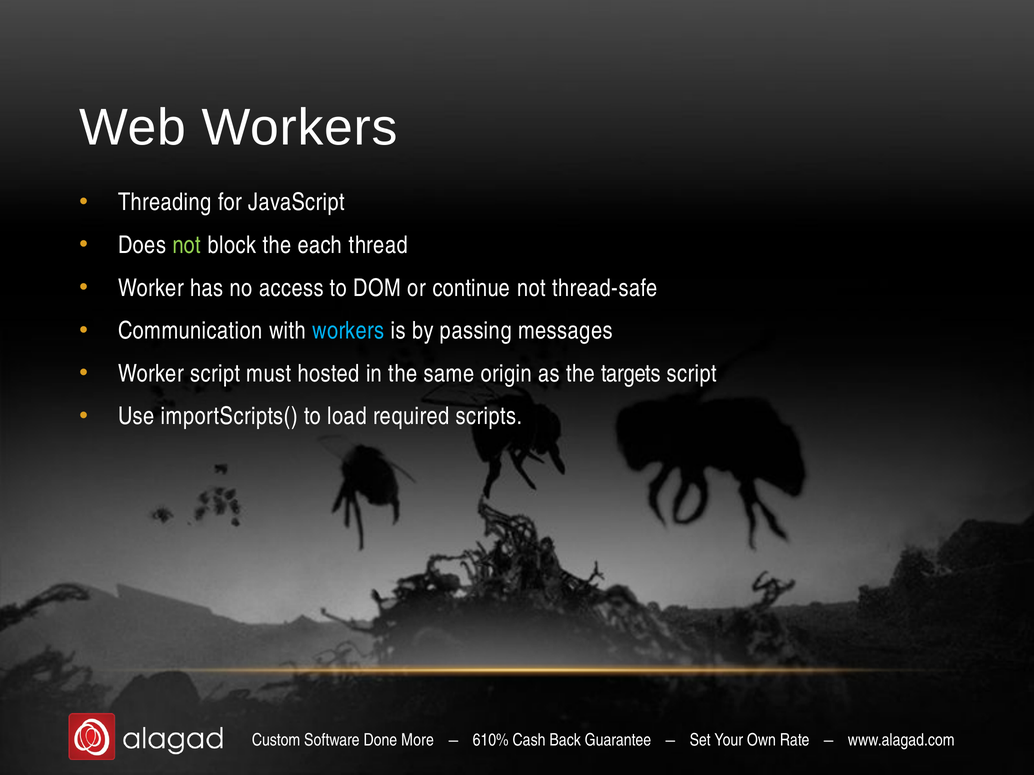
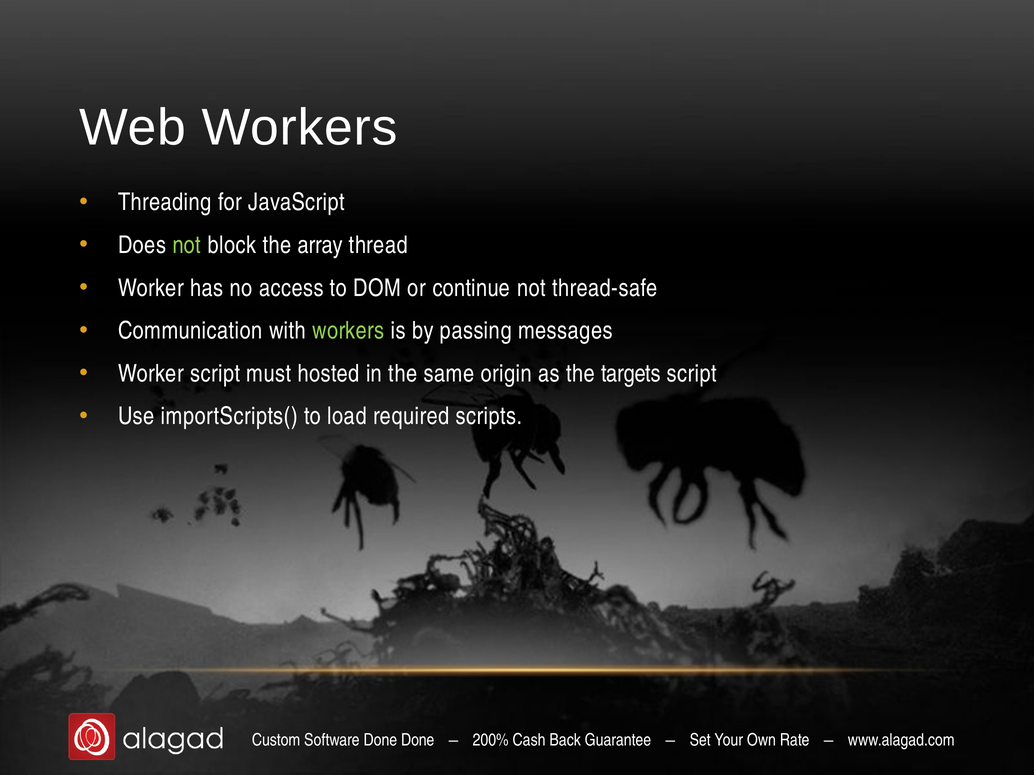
each: each -> array
workers at (348, 331) colour: light blue -> light green
Done More: More -> Done
610%: 610% -> 200%
